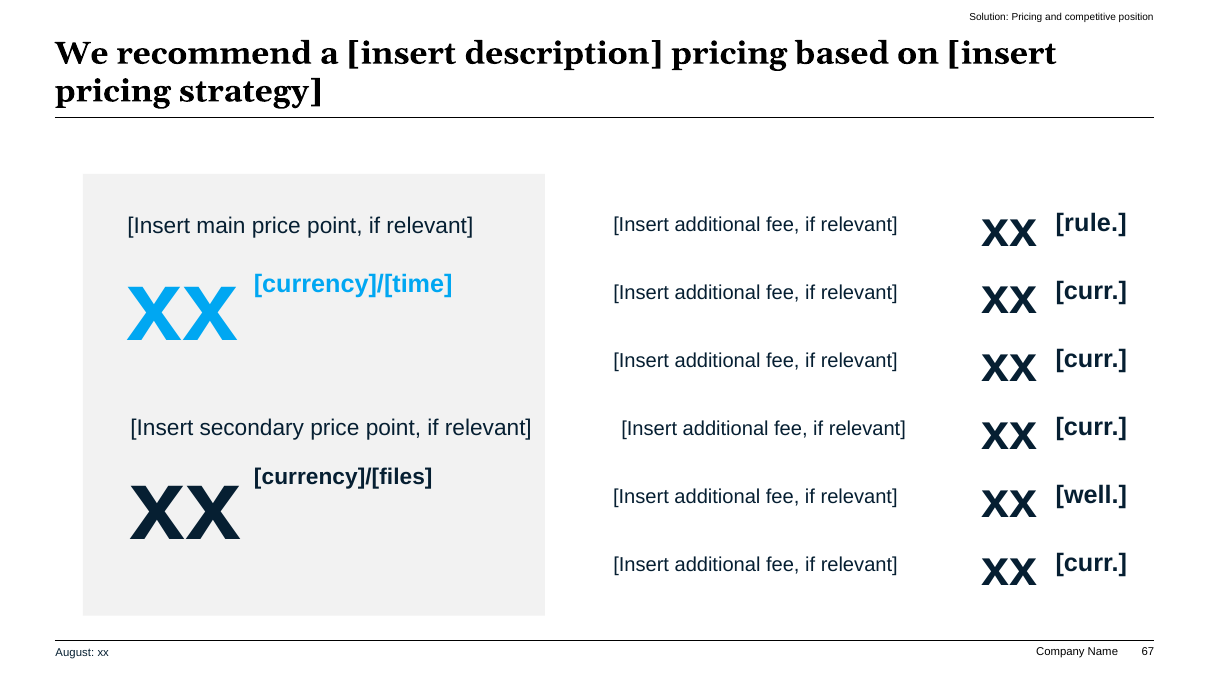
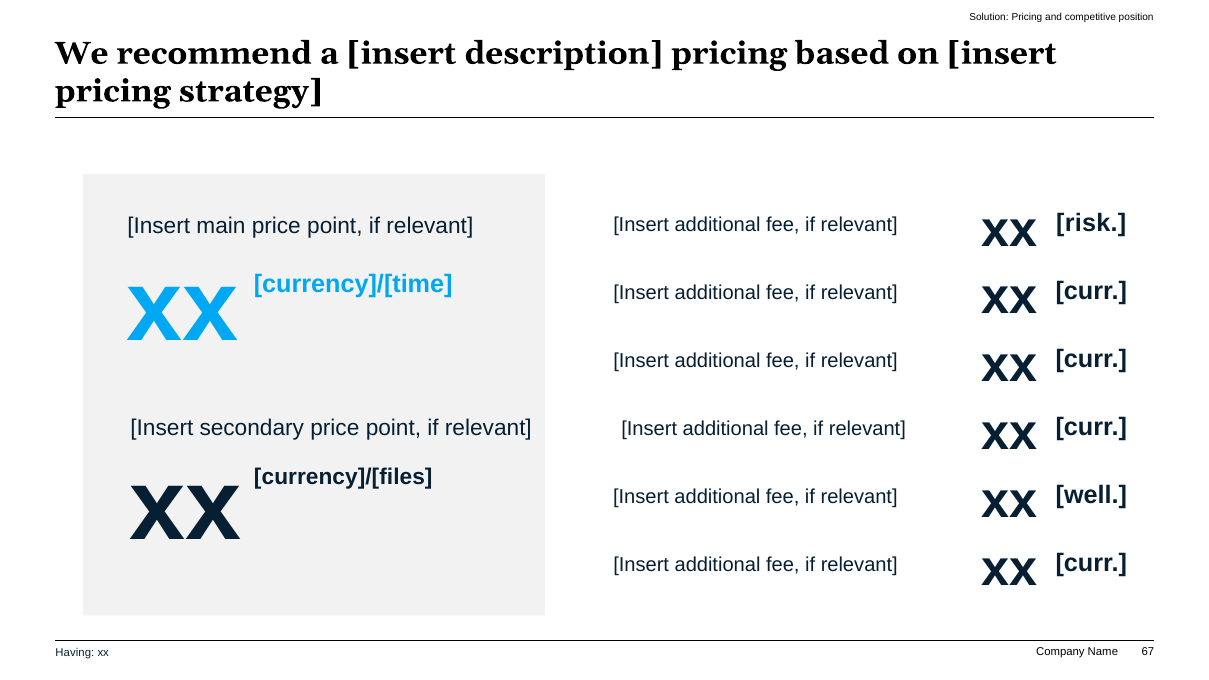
rule: rule -> risk
August: August -> Having
